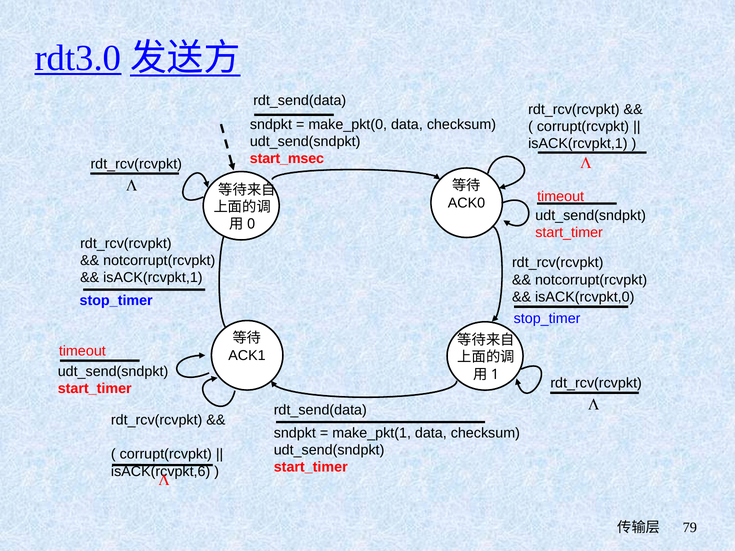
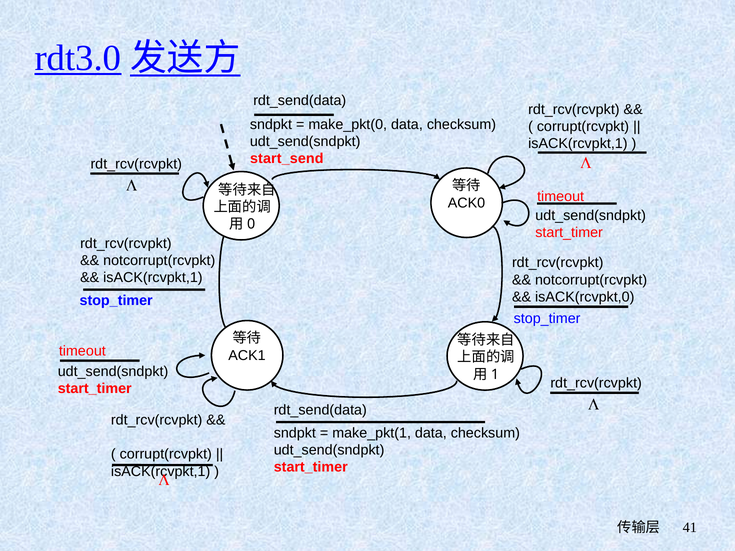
start_msec: start_msec -> start_send
isACK(rcvpkt,6 at (161, 472): isACK(rcvpkt,6 -> isACK(rcvpkt,1
79: 79 -> 41
